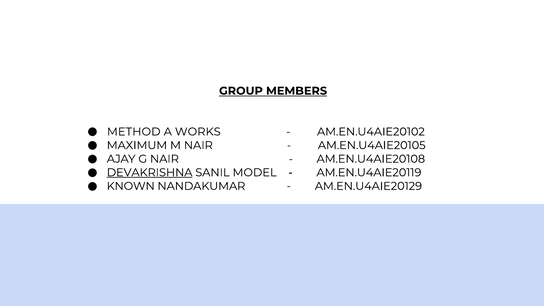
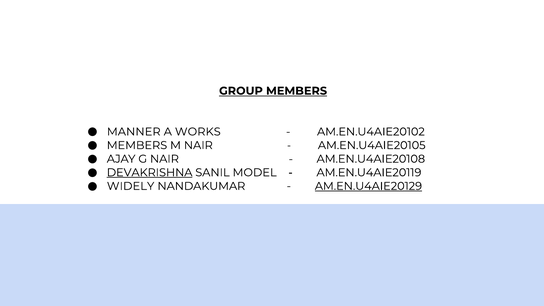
METHOD: METHOD -> MANNER
MAXIMUM at (137, 145): MAXIMUM -> MEMBERS
KNOWN: KNOWN -> WIDELY
AM.EN.U4AIE20129 underline: none -> present
